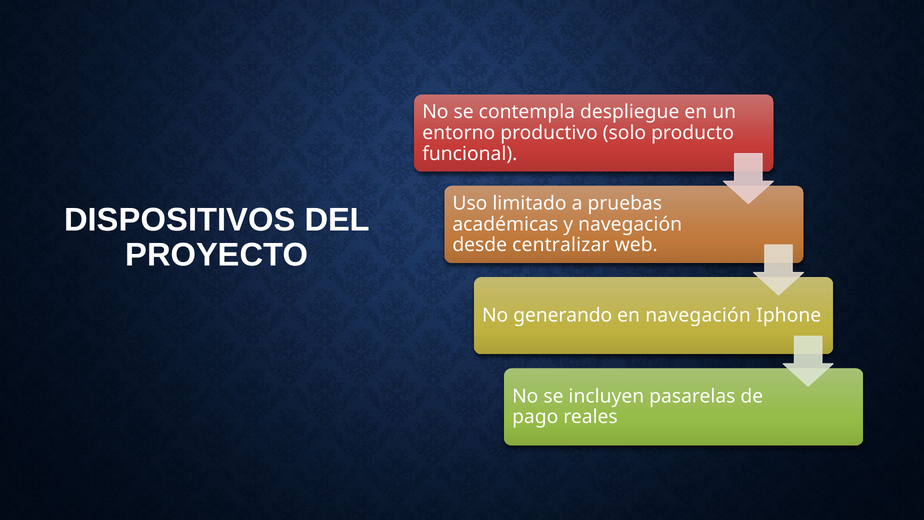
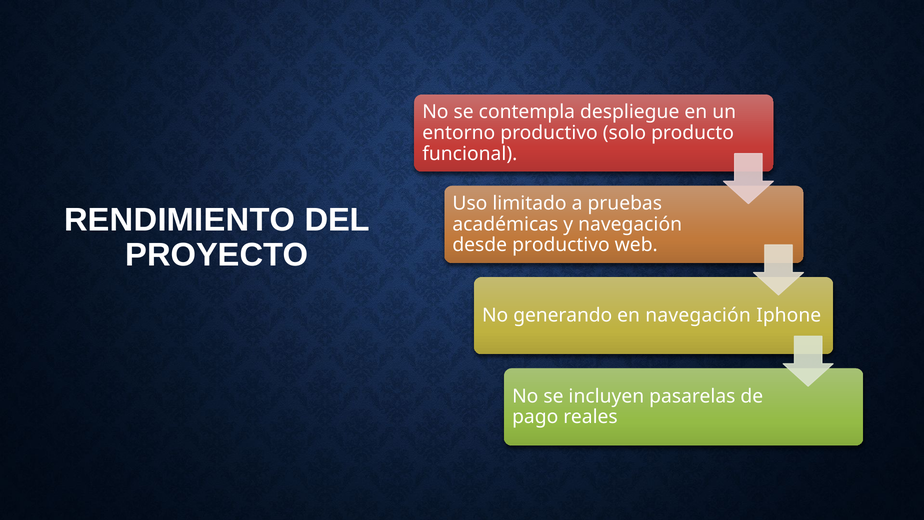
DISPOSITIVOS: DISPOSITIVOS -> RENDIMIENTO
desde centralizar: centralizar -> productivo
